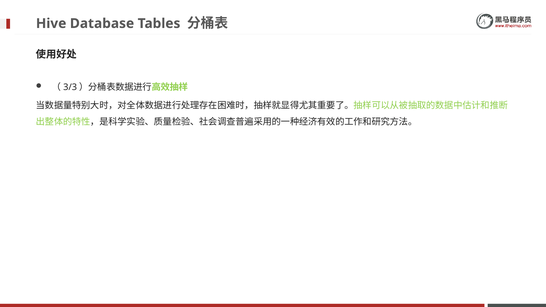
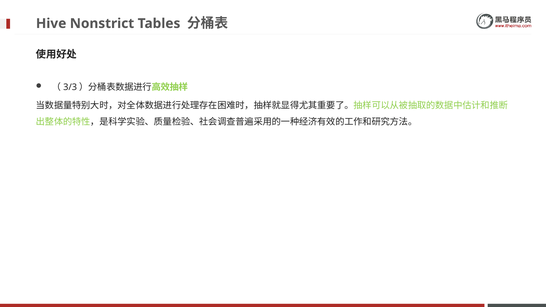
Database: Database -> Nonstrict
